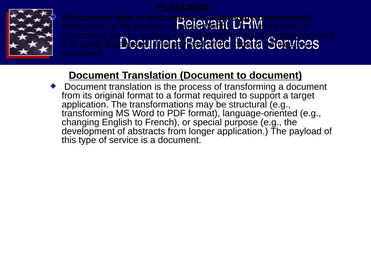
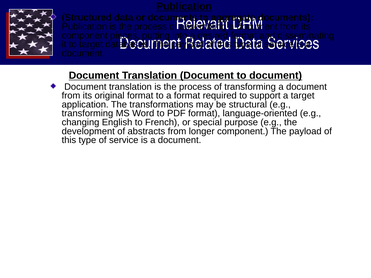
longer application: application -> component
